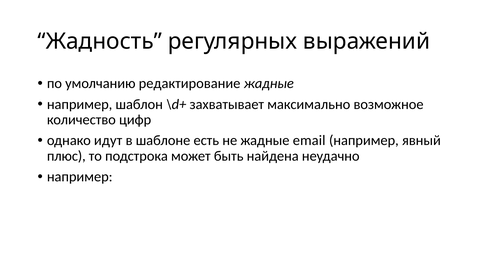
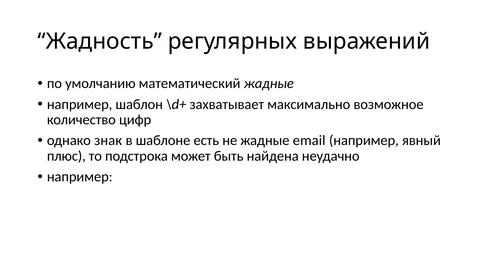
редактирование: редактирование -> математический
идут: идут -> знак
